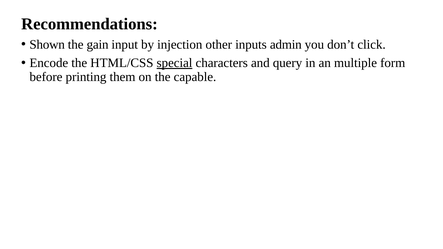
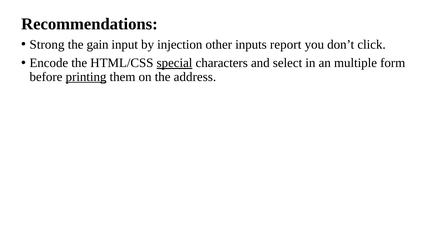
Shown: Shown -> Strong
admin: admin -> report
query: query -> select
printing underline: none -> present
capable: capable -> address
